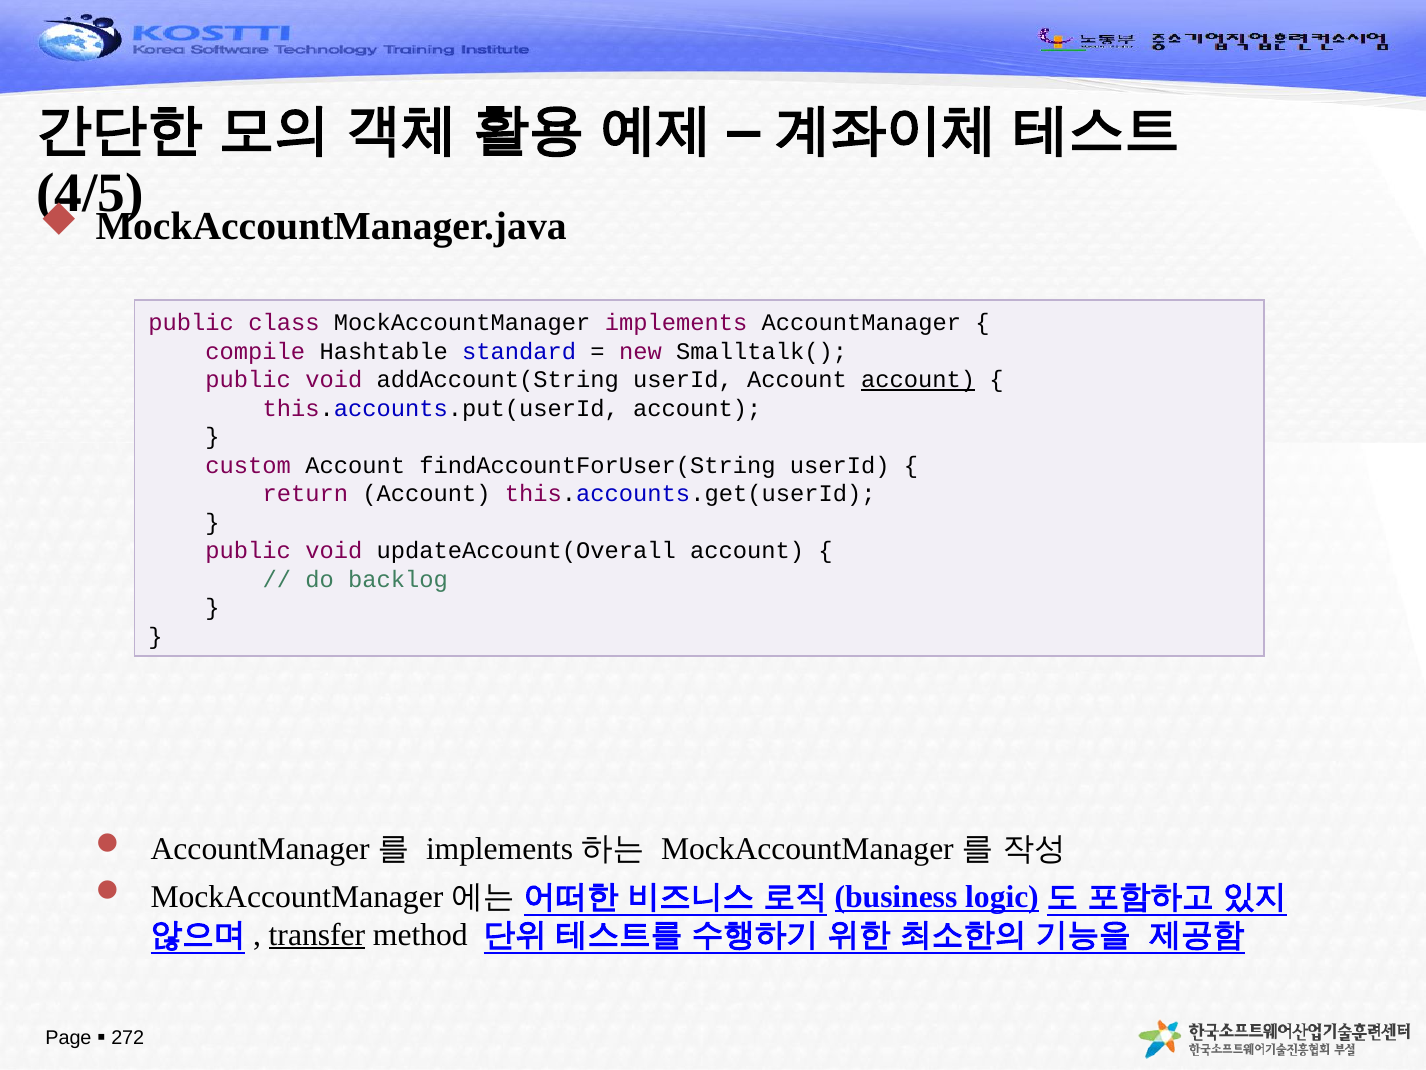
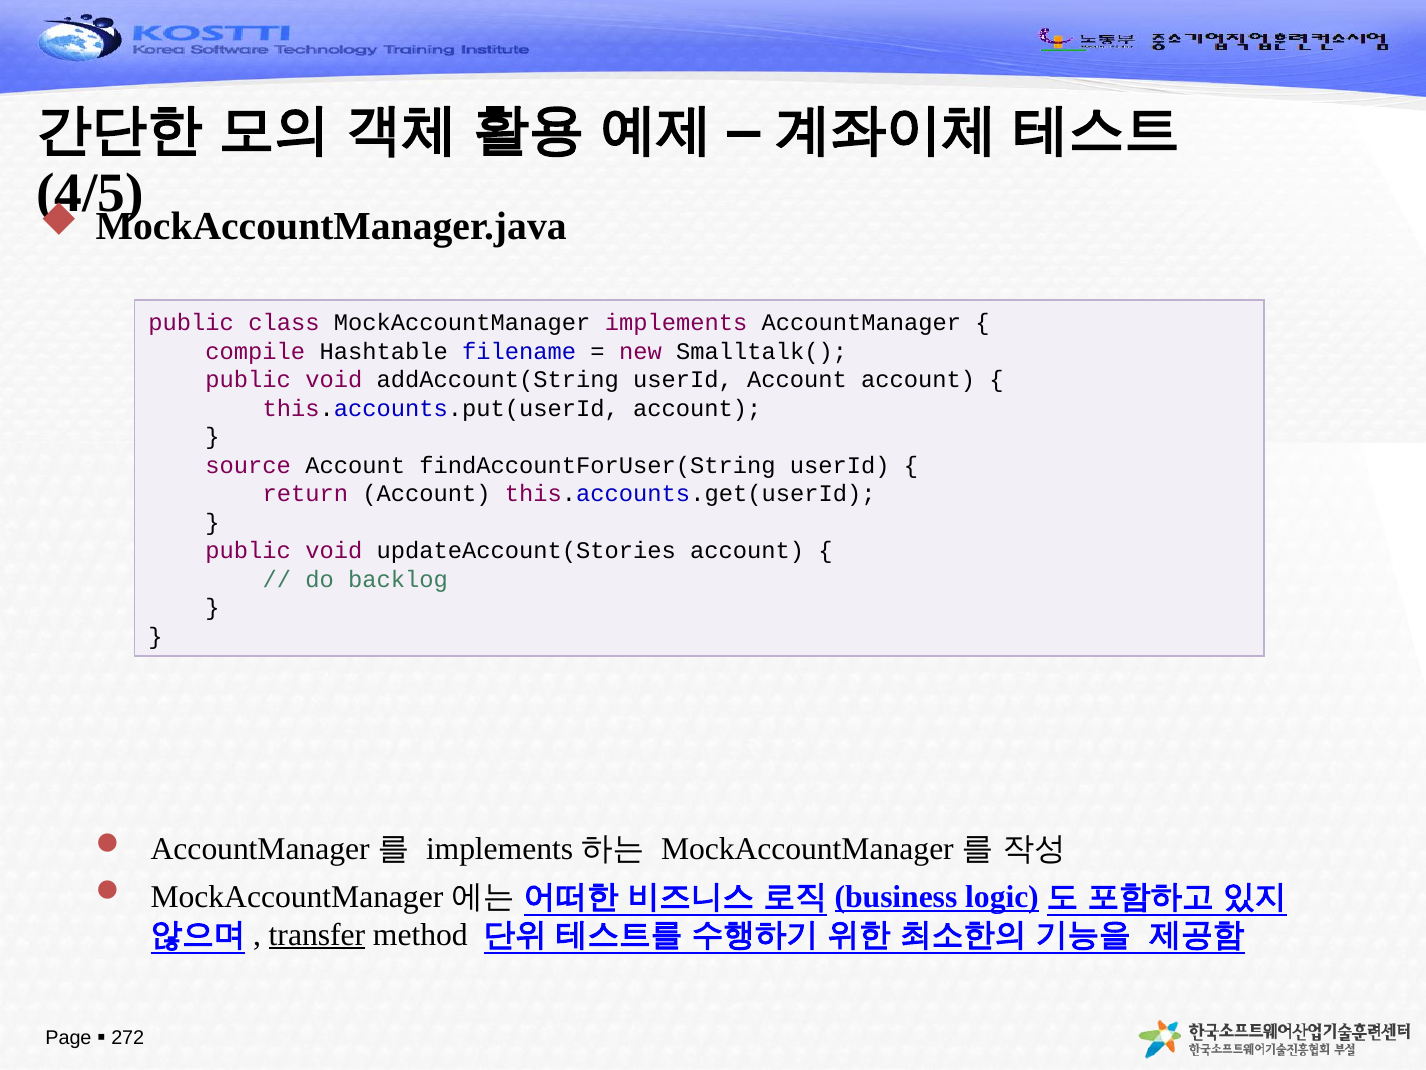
standard: standard -> filename
account at (918, 380) underline: present -> none
custom: custom -> source
updateAccount(Overall: updateAccount(Overall -> updateAccount(Stories
